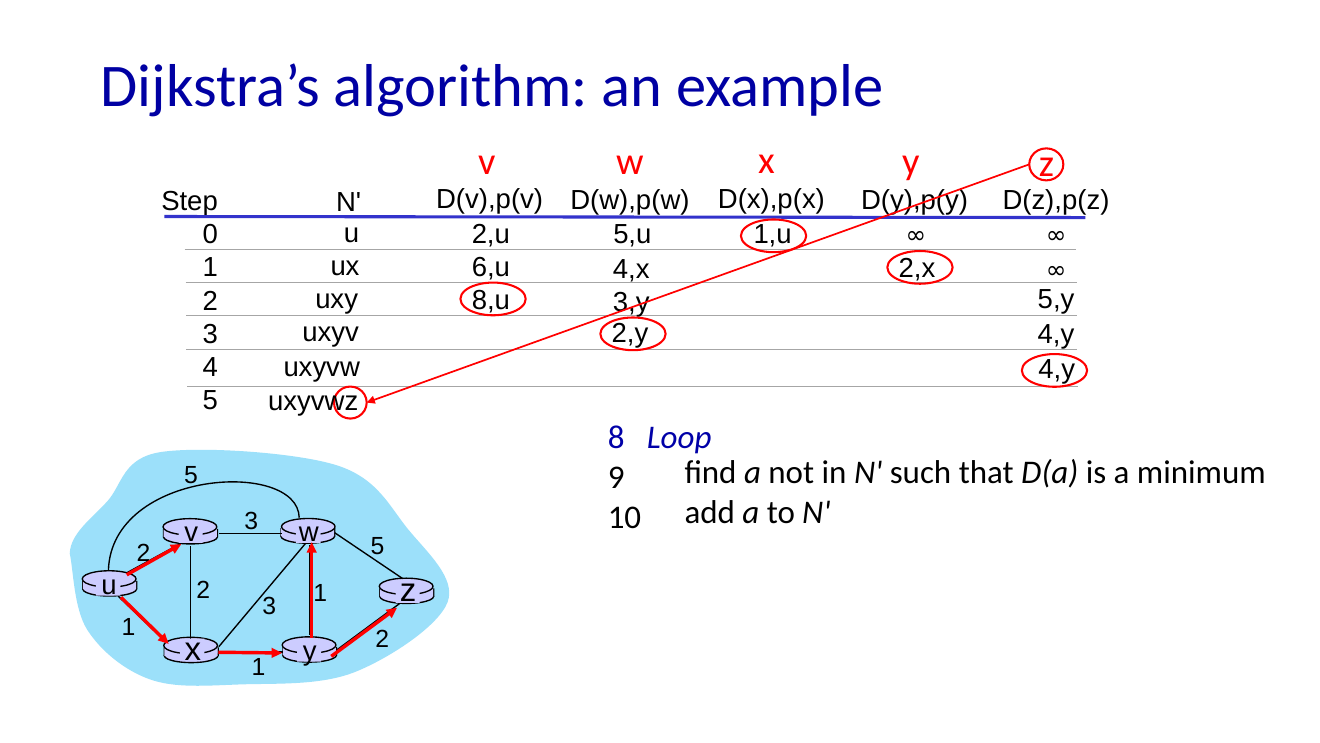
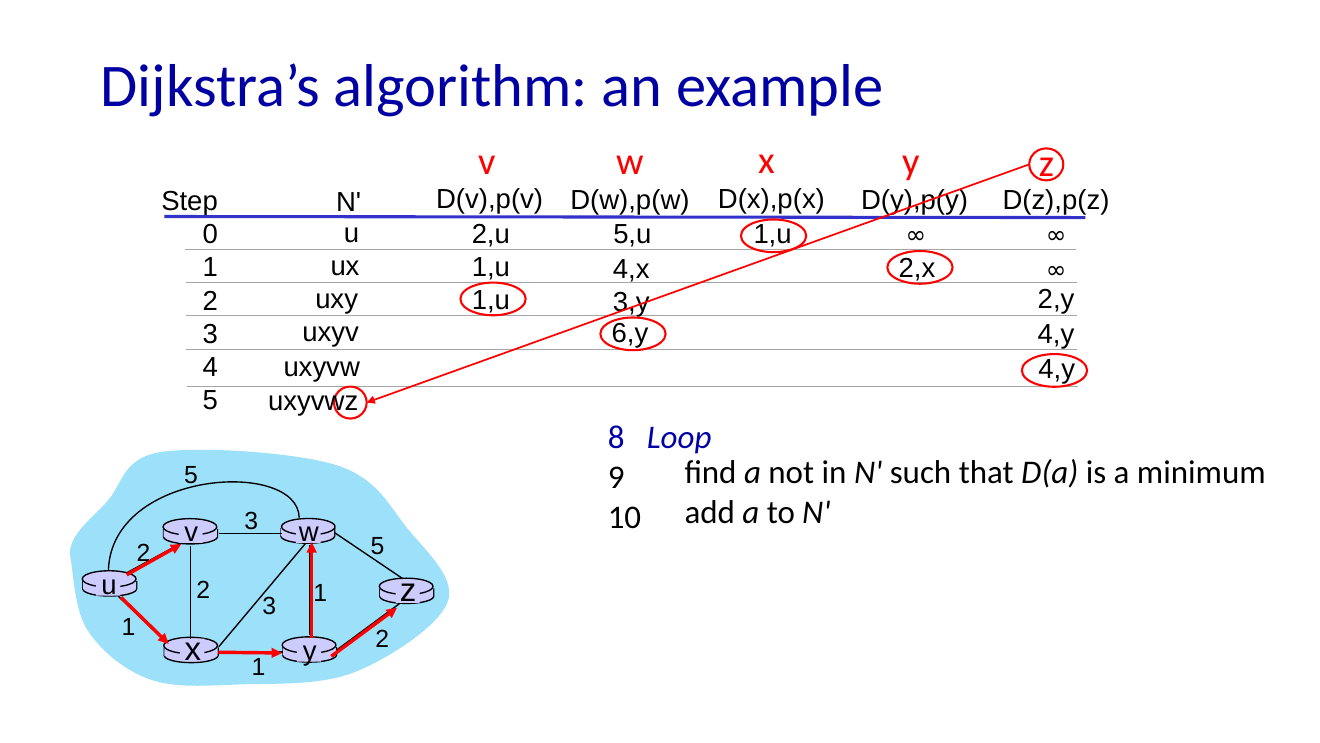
6,u at (491, 268): 6,u -> 1,u
5,y: 5,y -> 2,y
8,u at (491, 300): 8,u -> 1,u
2,y: 2,y -> 6,y
